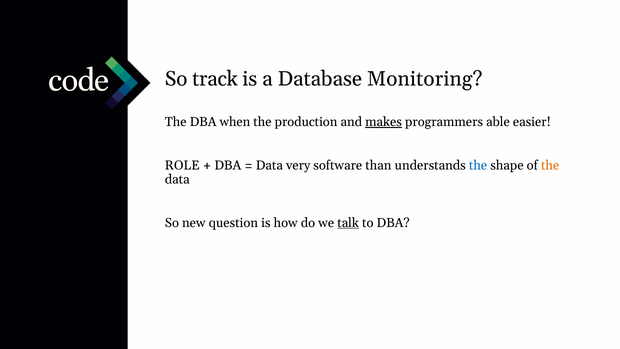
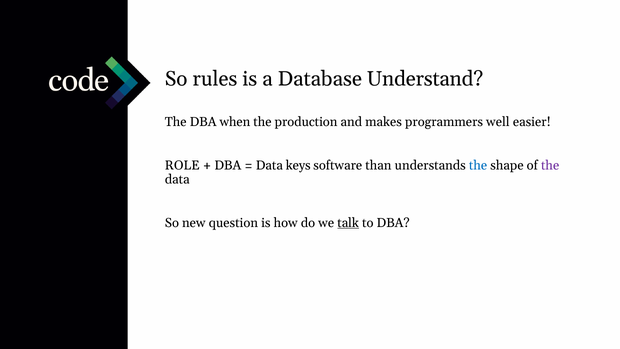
track: track -> rules
Monitoring: Monitoring -> Understand
makes underline: present -> none
able: able -> well
very: very -> keys
the at (550, 165) colour: orange -> purple
